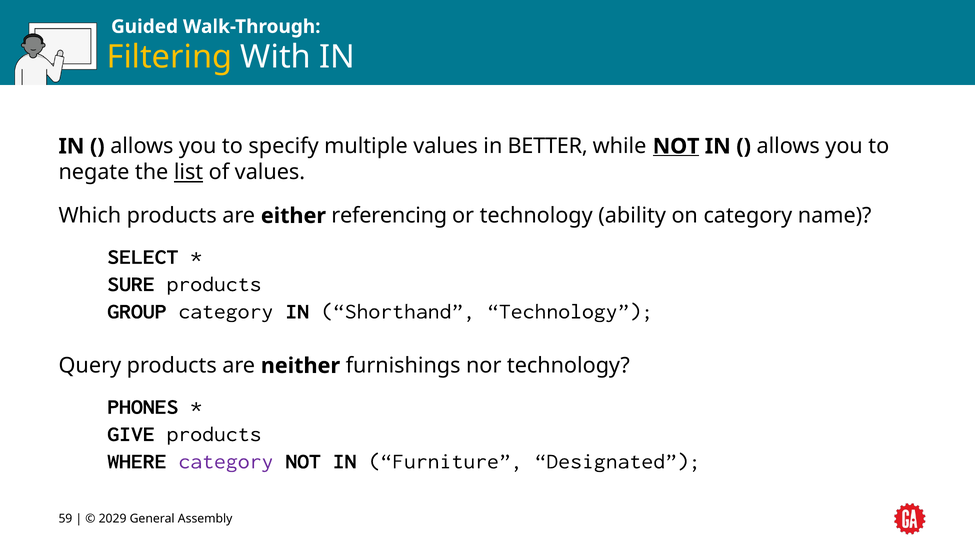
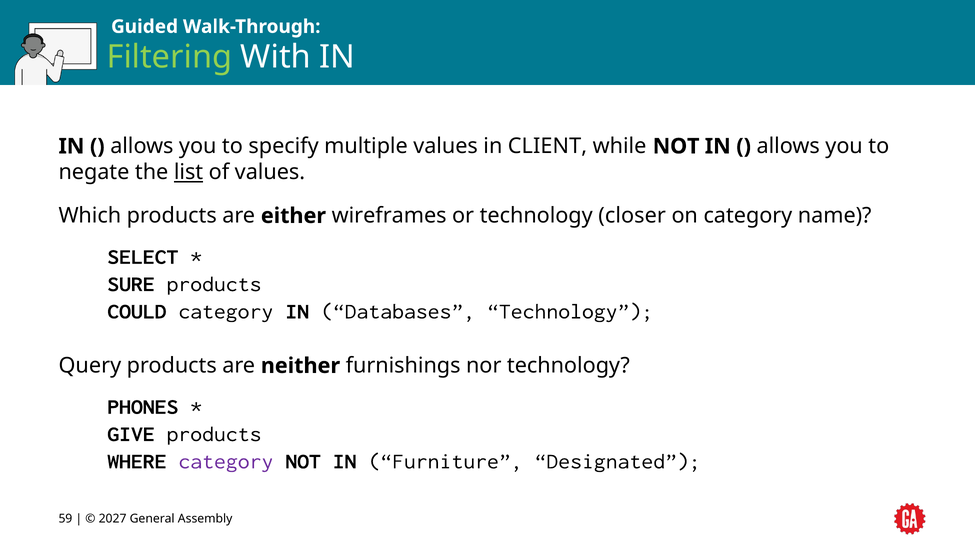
Filtering colour: yellow -> light green
BETTER: BETTER -> CLIENT
NOT at (676, 146) underline: present -> none
referencing: referencing -> wireframes
ability: ability -> closer
GROUP: GROUP -> COULD
Shorthand: Shorthand -> Databases
2029: 2029 -> 2027
